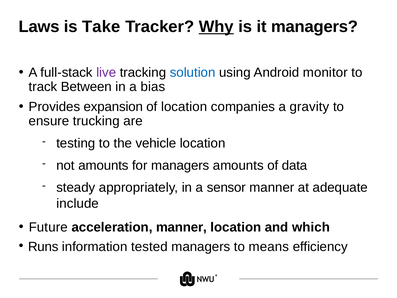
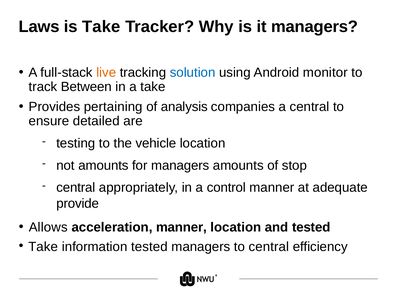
Why underline: present -> none
live colour: purple -> orange
a bias: bias -> take
expansion: expansion -> pertaining
of location: location -> analysis
a gravity: gravity -> central
trucking: trucking -> detailed
data: data -> stop
steady at (76, 187): steady -> central
sensor: sensor -> control
include: include -> provide
Future: Future -> Allows
and which: which -> tested
Runs at (43, 247): Runs -> Take
to means: means -> central
